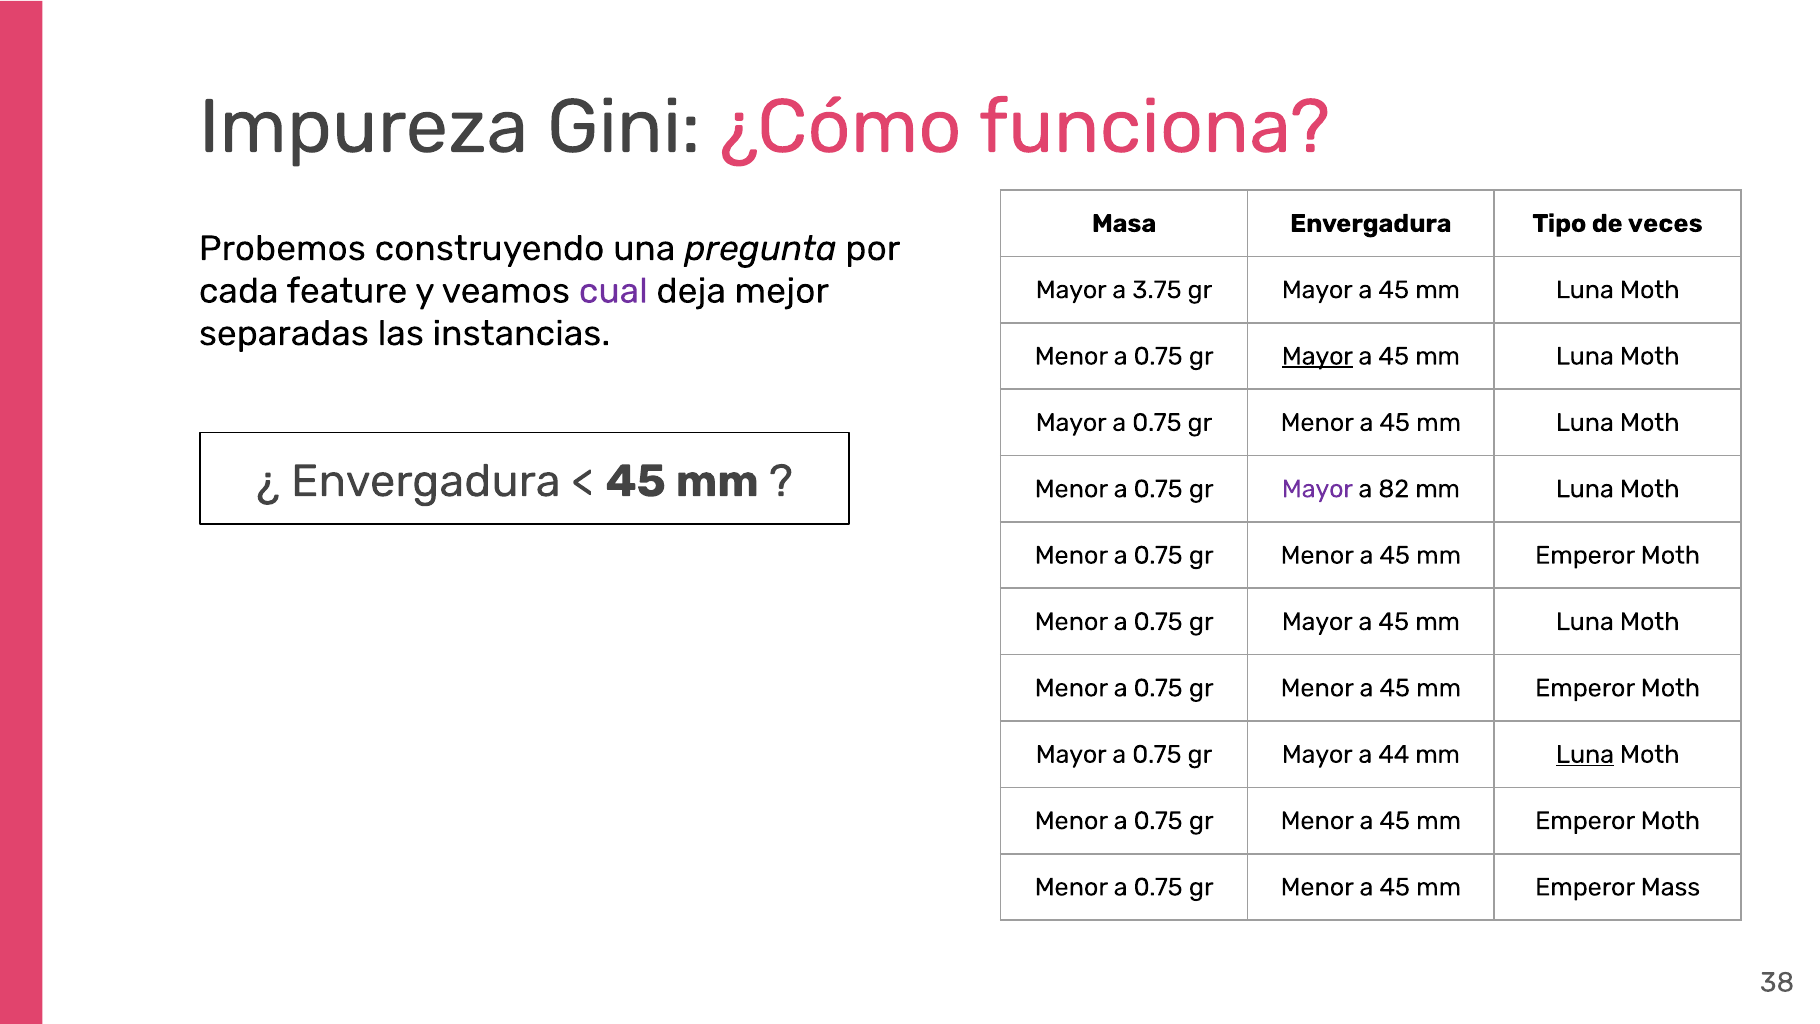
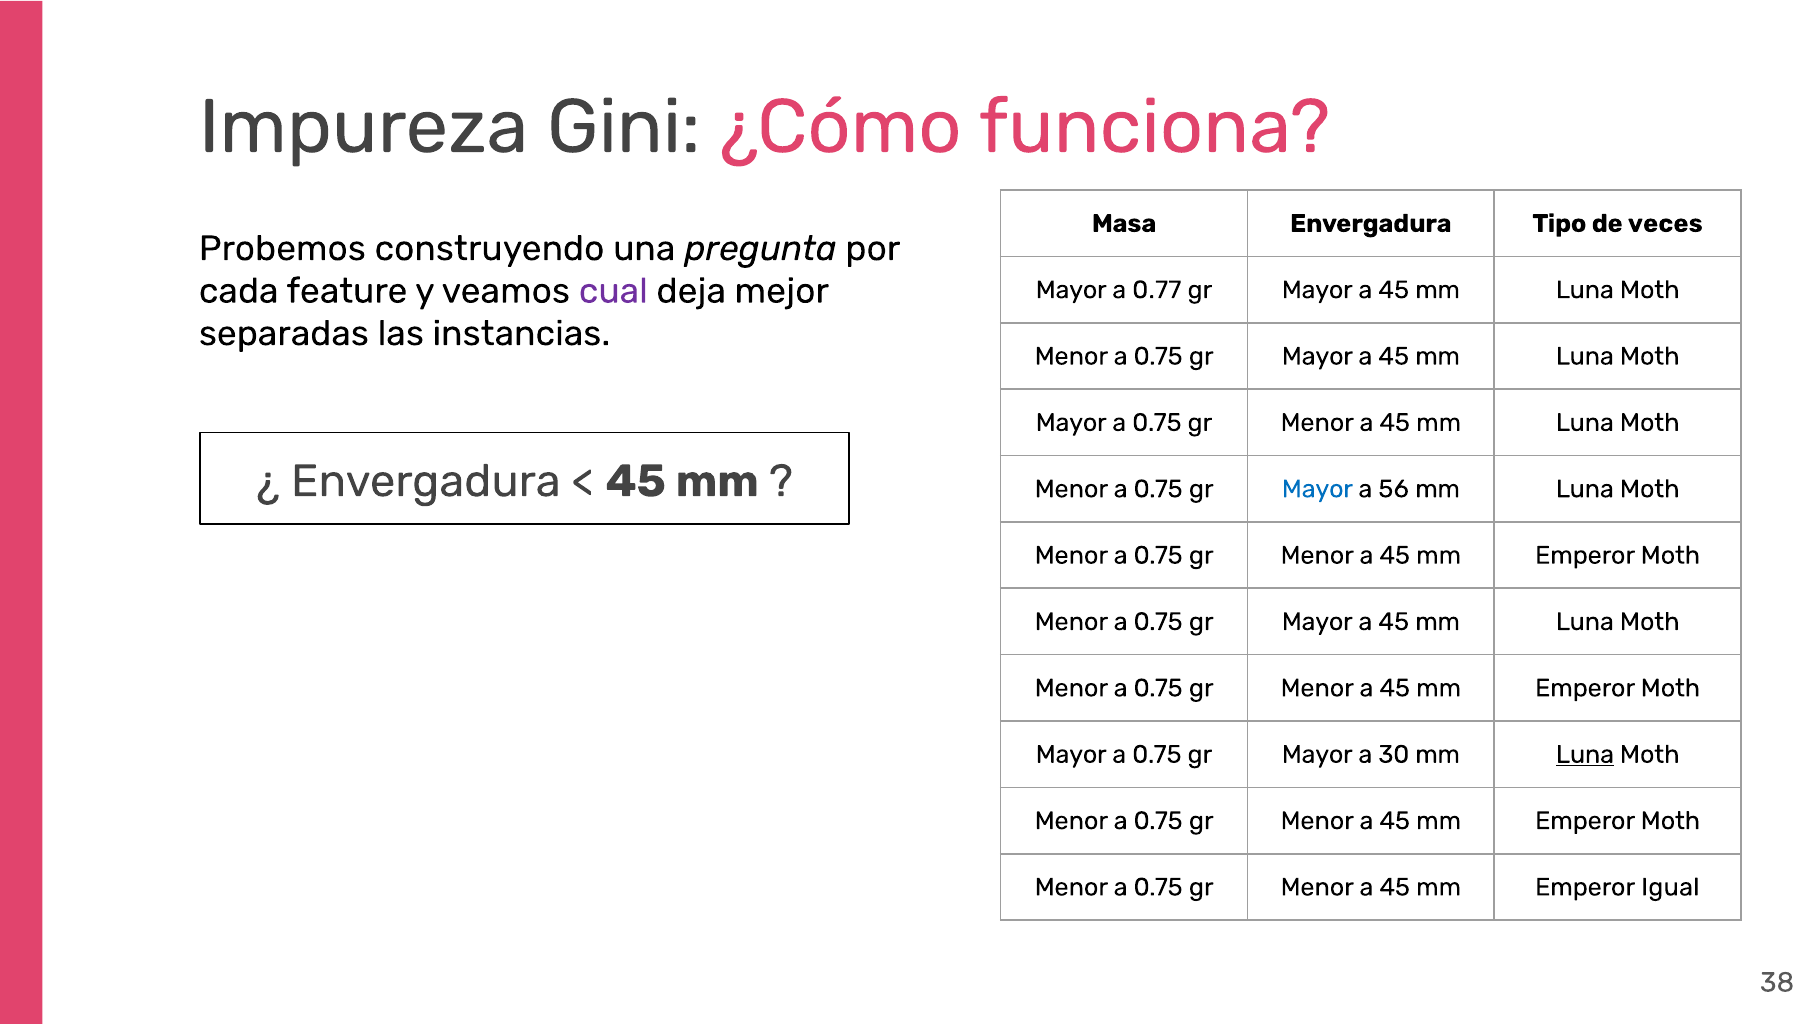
3.75: 3.75 -> 0.77
Mayor at (1317, 356) underline: present -> none
Mayor at (1317, 489) colour: purple -> blue
82: 82 -> 56
44: 44 -> 30
Mass: Mass -> Igual
